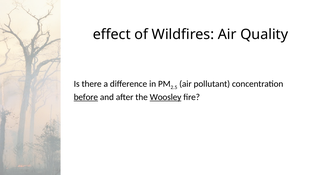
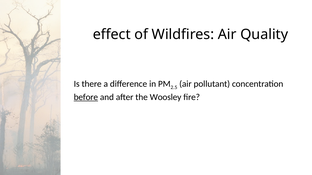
Woosley underline: present -> none
